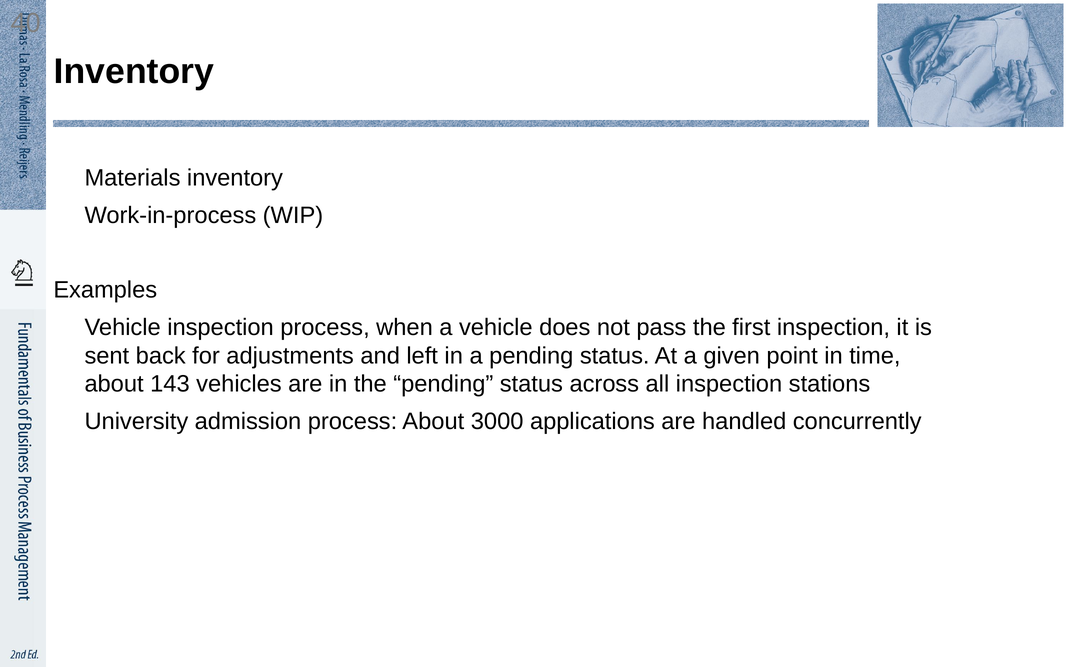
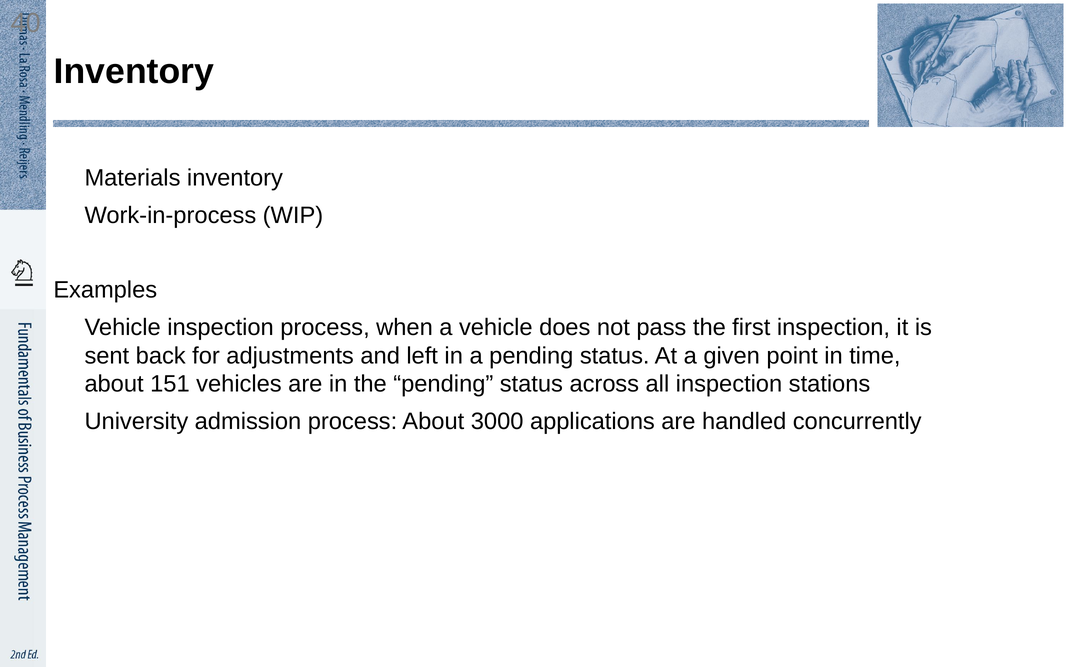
143: 143 -> 151
